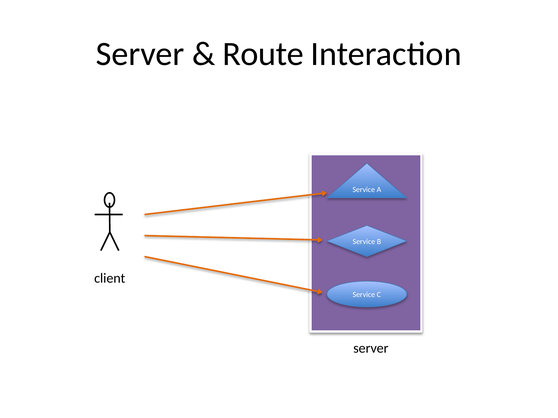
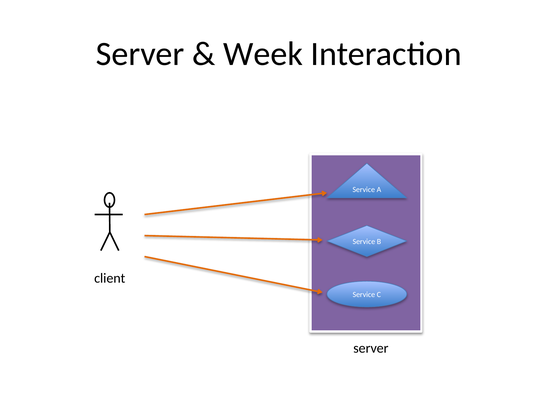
Route: Route -> Week
